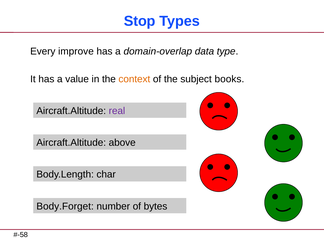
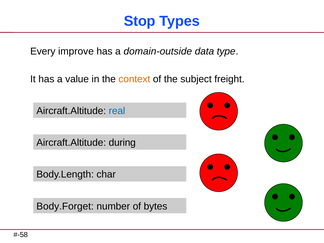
domain-overlap: domain-overlap -> domain-outside
books: books -> freight
real colour: purple -> blue
above: above -> during
